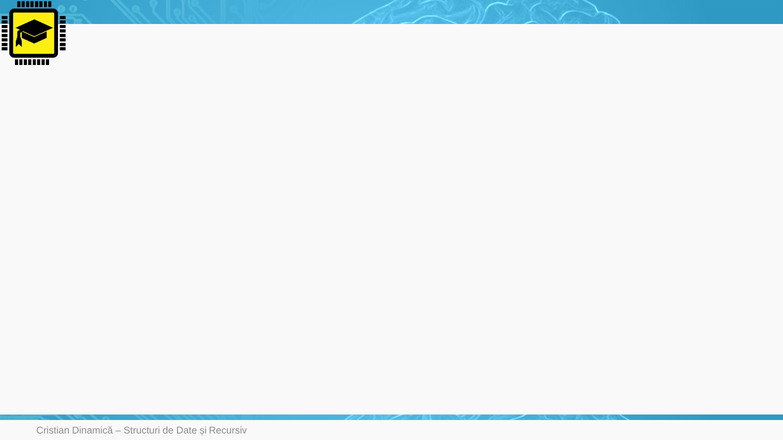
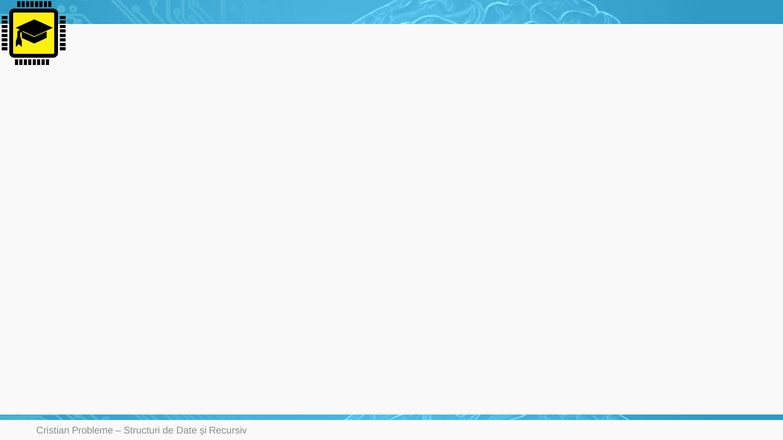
Dinamică: Dinamică -> Probleme
